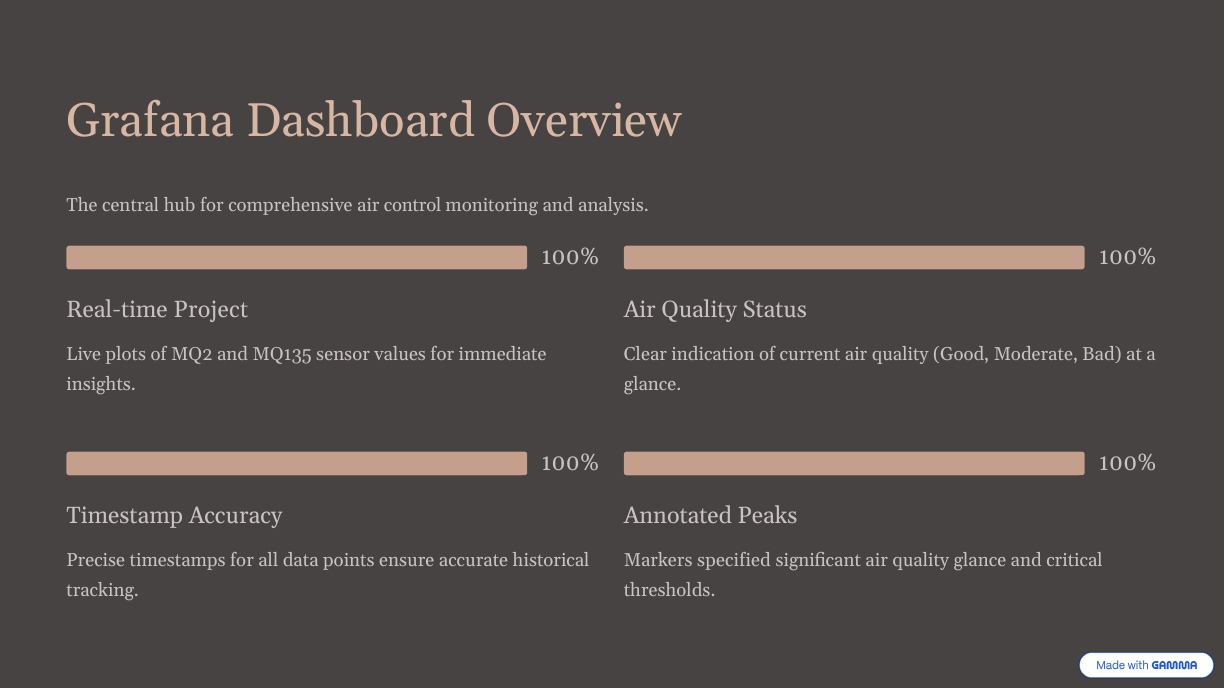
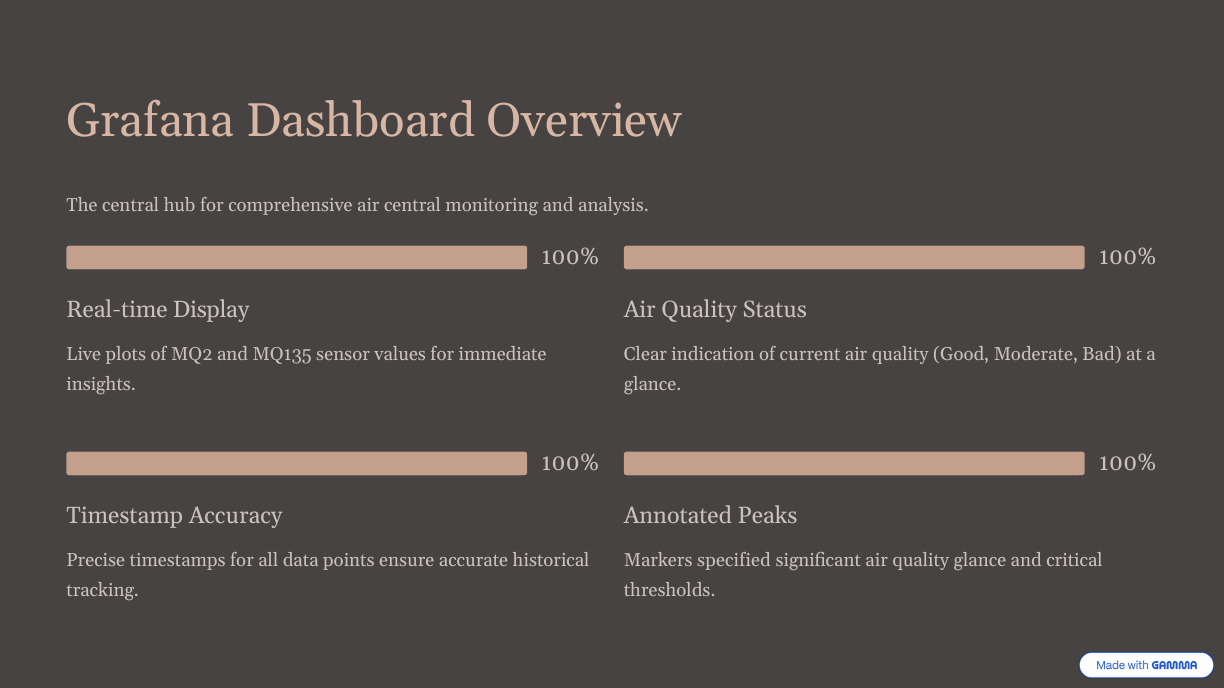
air control: control -> central
Project: Project -> Display
